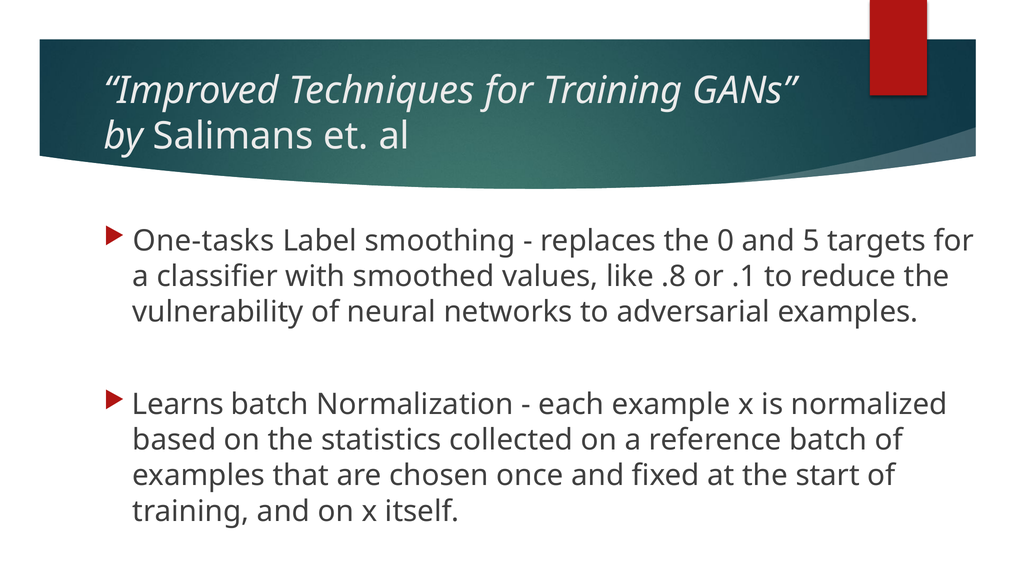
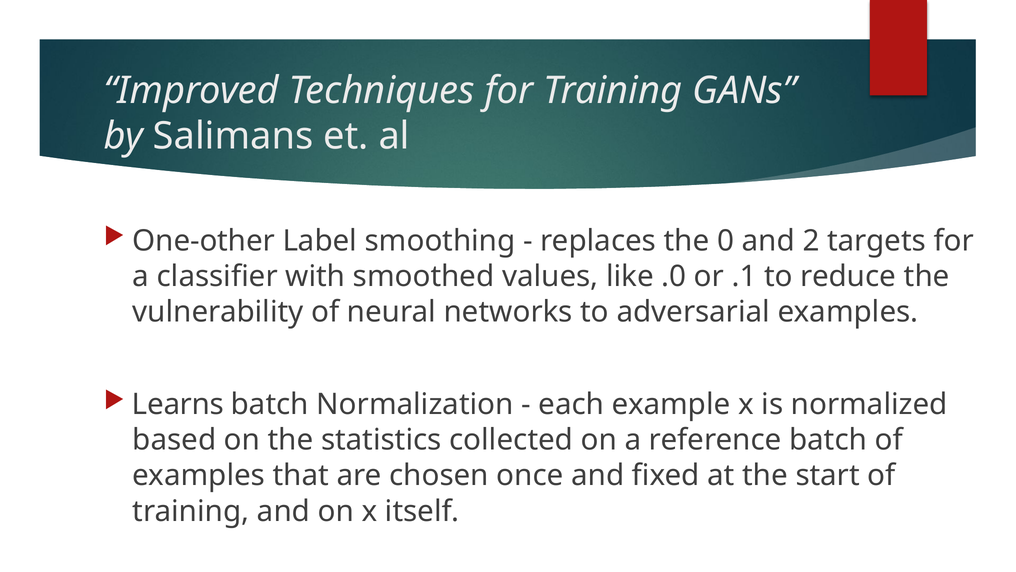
One-tasks: One-tasks -> One-other
5: 5 -> 2
.8: .8 -> .0
